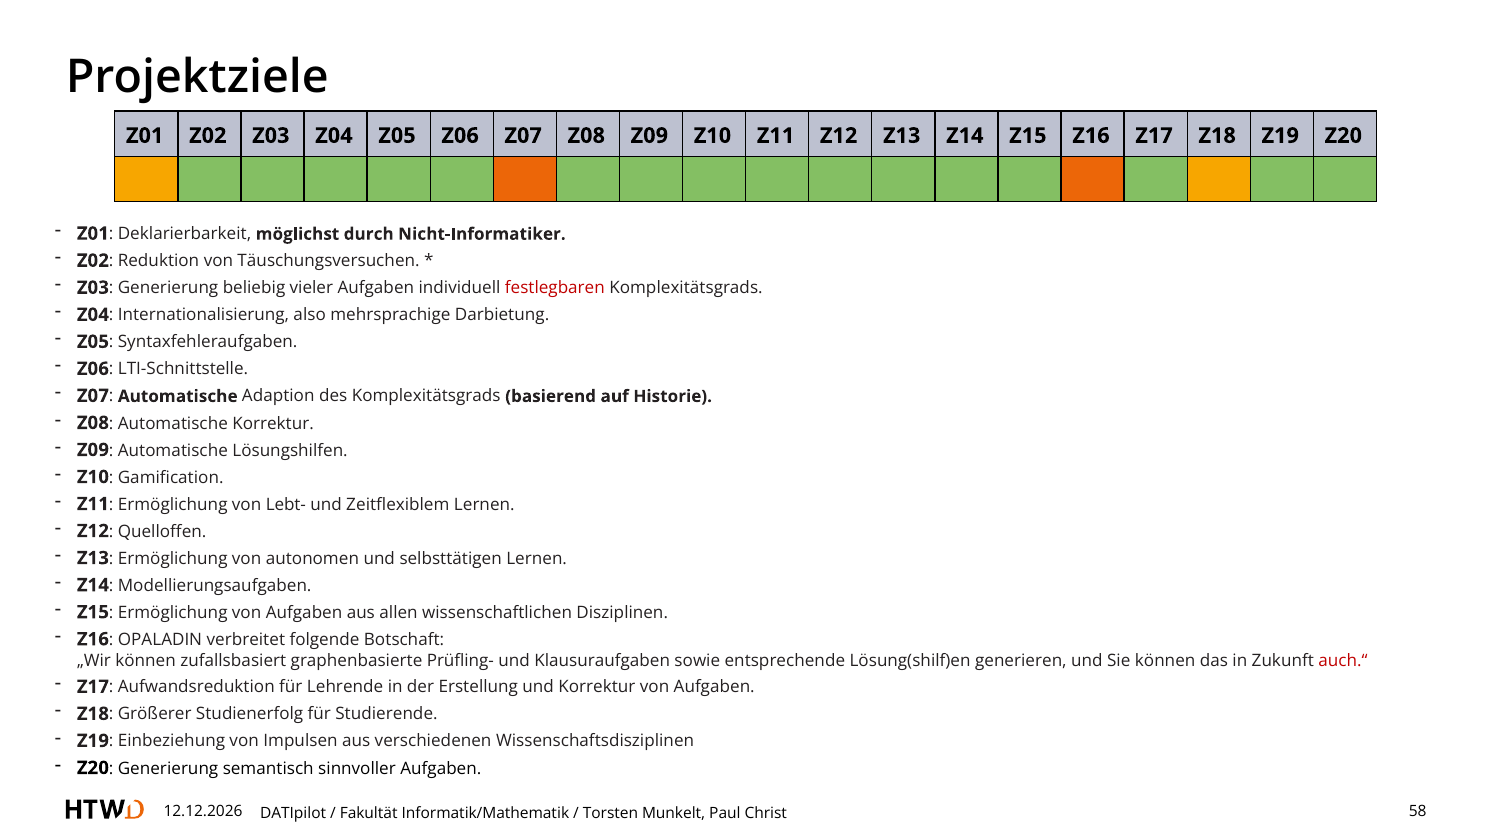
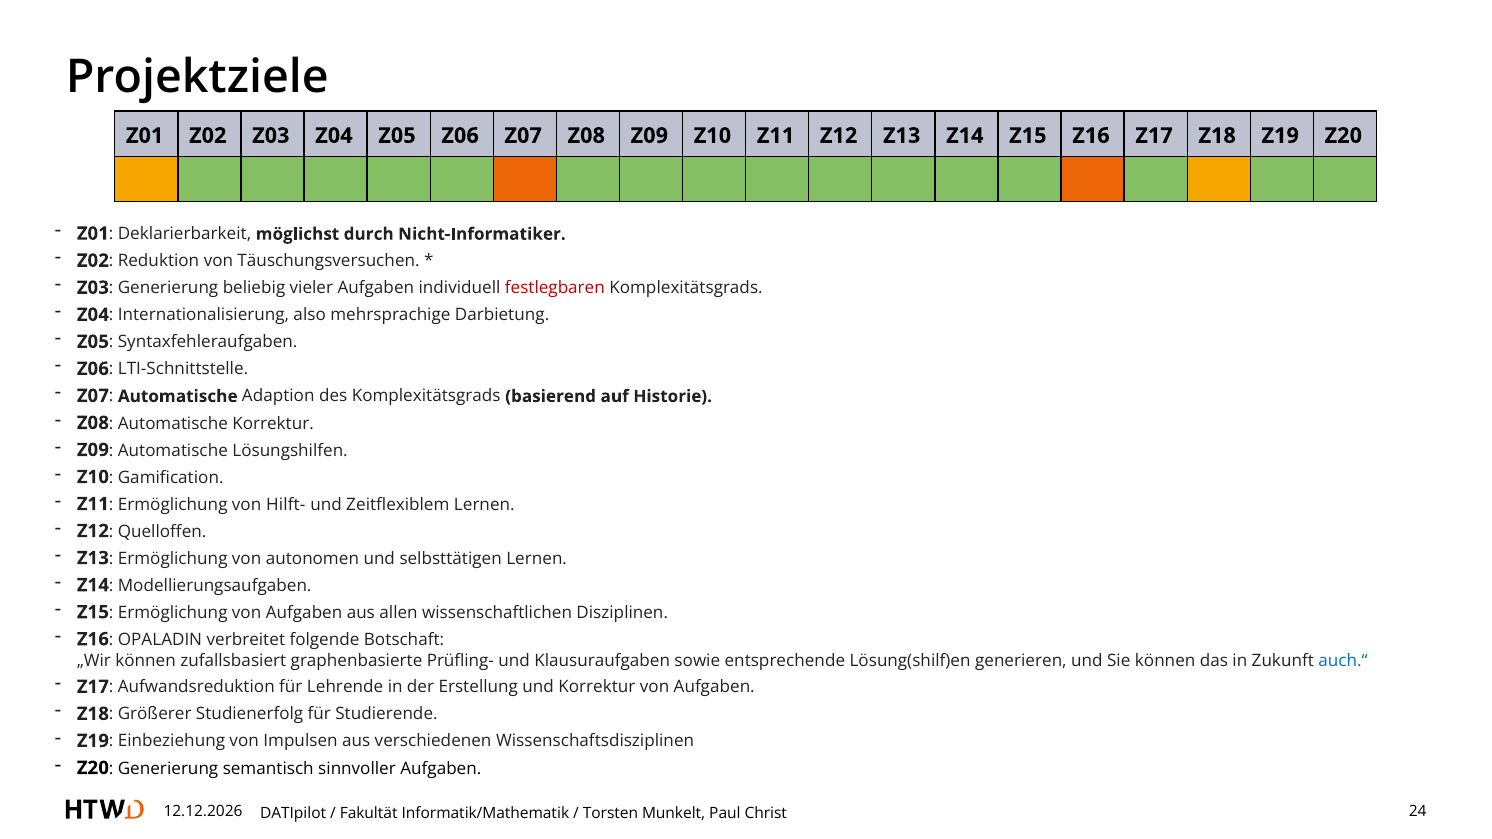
Lebt-: Lebt- -> Hilft-
auch.“ colour: red -> blue
58: 58 -> 24
